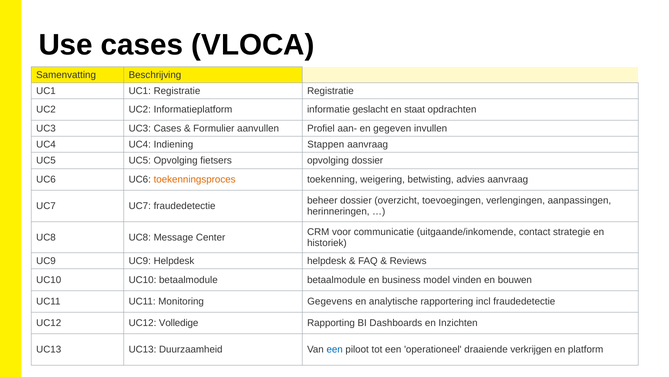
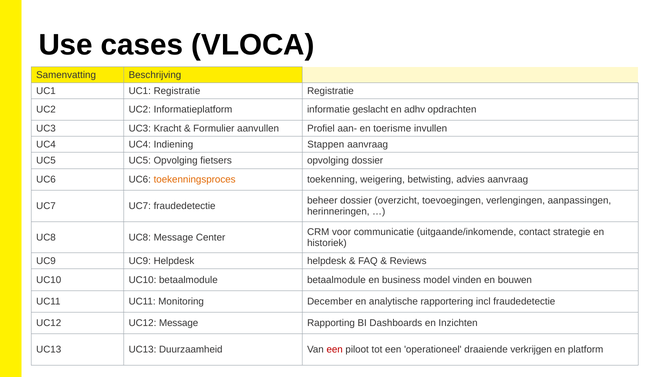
staat: staat -> adhv
UC3 Cases: Cases -> Kracht
gegeven: gegeven -> toerisme
Gegevens: Gegevens -> December
UC12 Volledige: Volledige -> Message
een at (335, 349) colour: blue -> red
